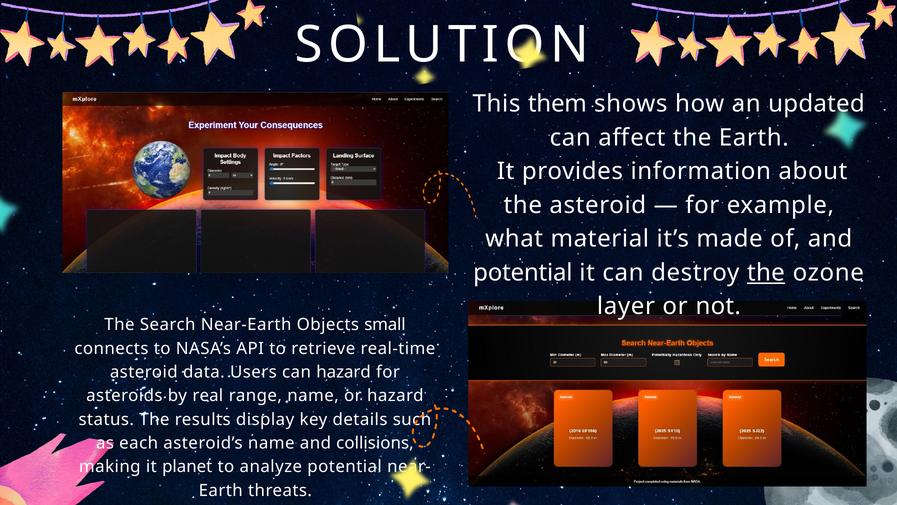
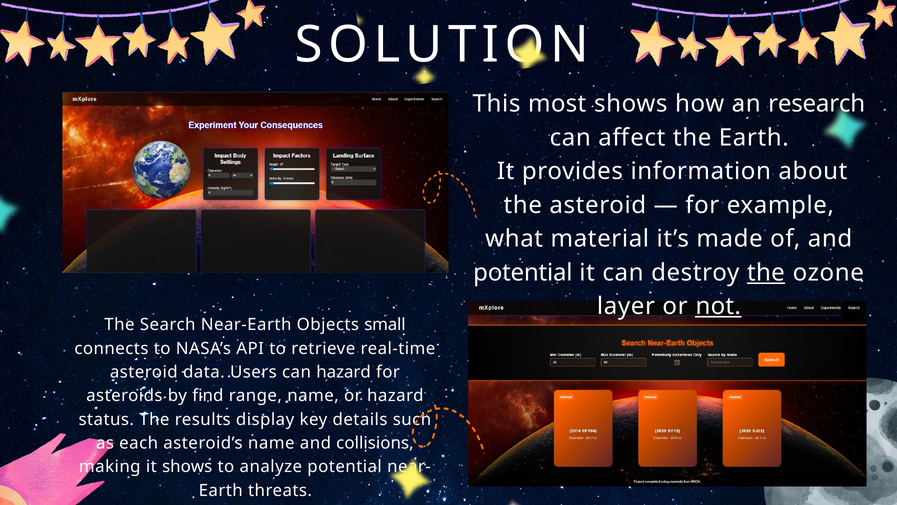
them: them -> most
updated: updated -> research
not underline: none -> present
real: real -> find
it planet: planet -> shows
